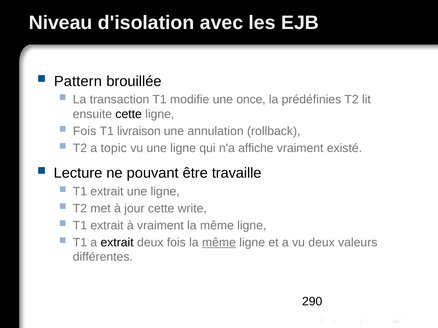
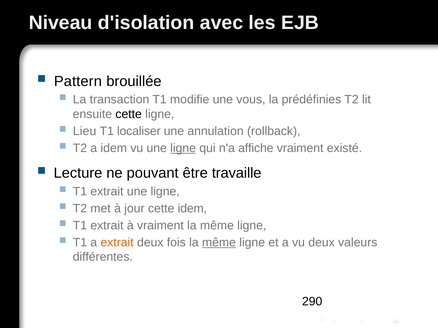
once: once -> vous
Fois at (85, 131): Fois -> Lieu
livraison: livraison -> localiser
a topic: topic -> idem
ligne at (183, 148) underline: none -> present
cette write: write -> idem
extrait at (117, 243) colour: black -> orange
